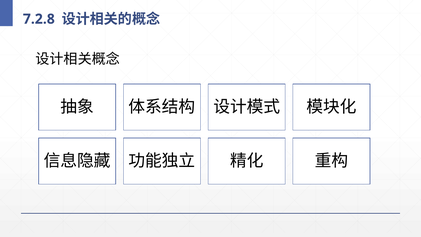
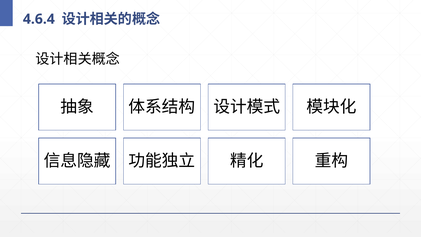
7.2.8: 7.2.8 -> 4.6.4
